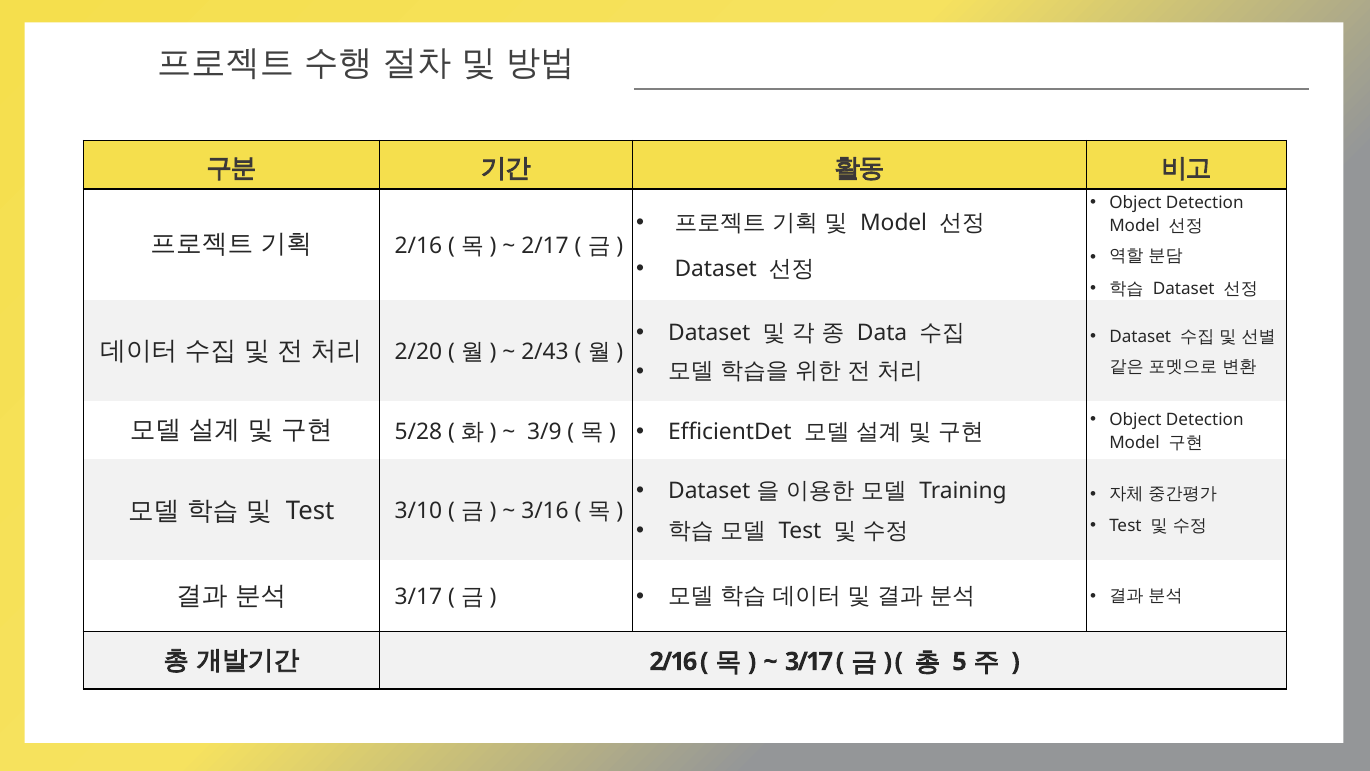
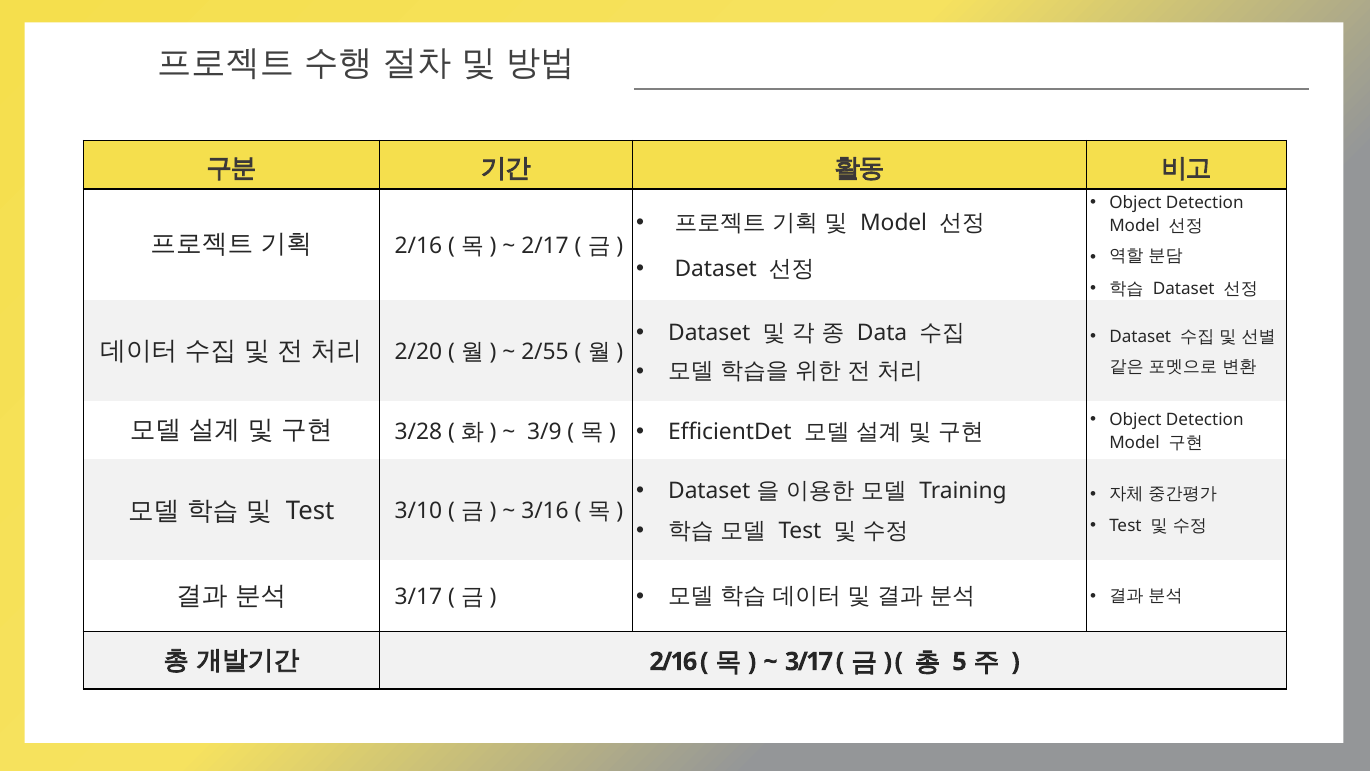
2/43: 2/43 -> 2/55
5/28: 5/28 -> 3/28
